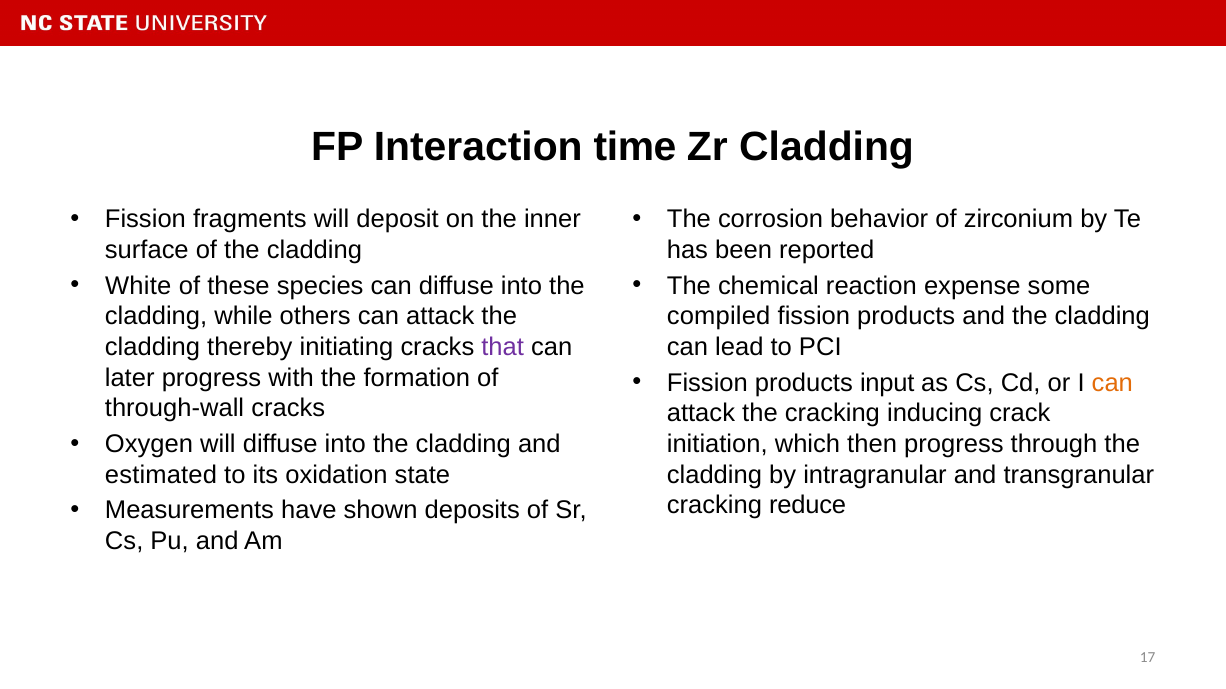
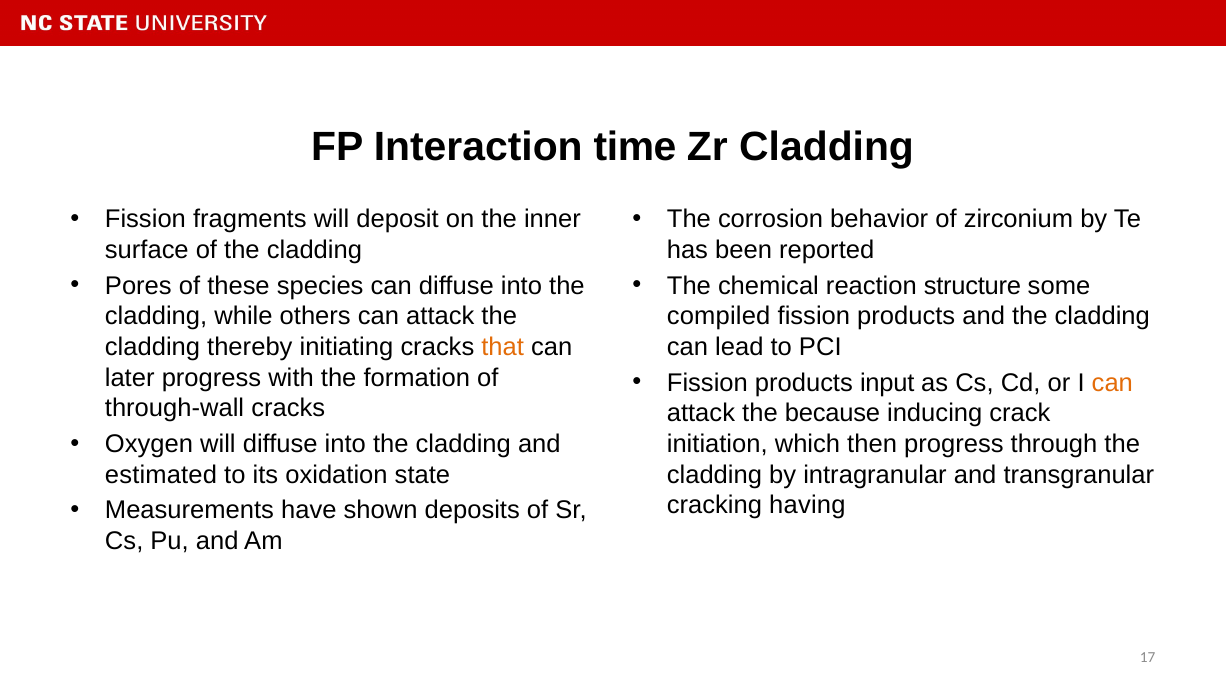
White: White -> Pores
expense: expense -> structure
that colour: purple -> orange
the cracking: cracking -> because
reduce: reduce -> having
